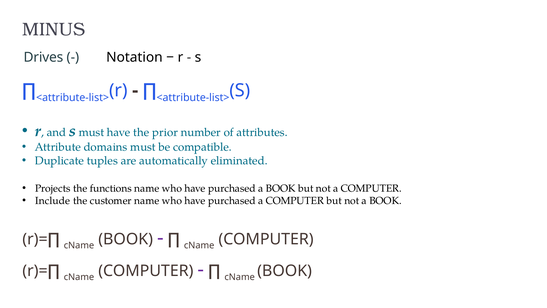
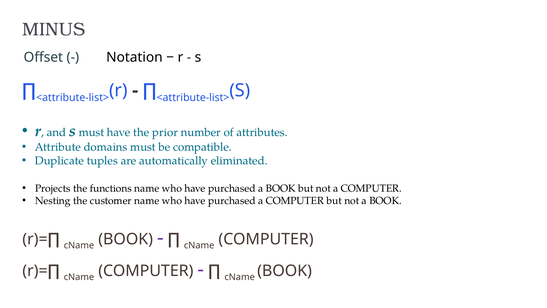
Drives: Drives -> Offset
Include: Include -> Nesting
